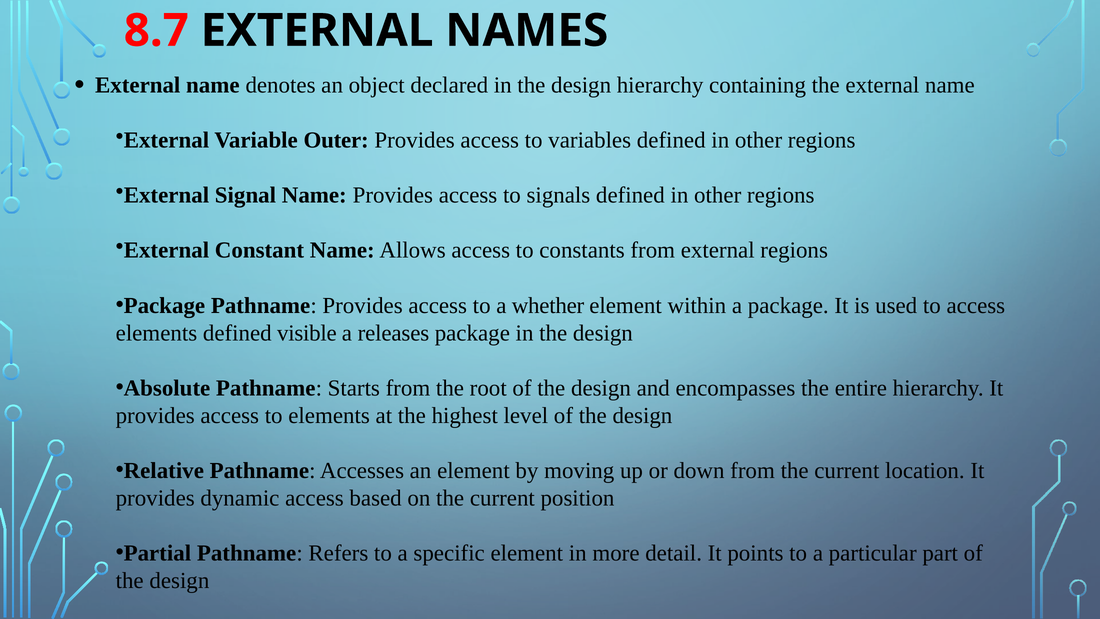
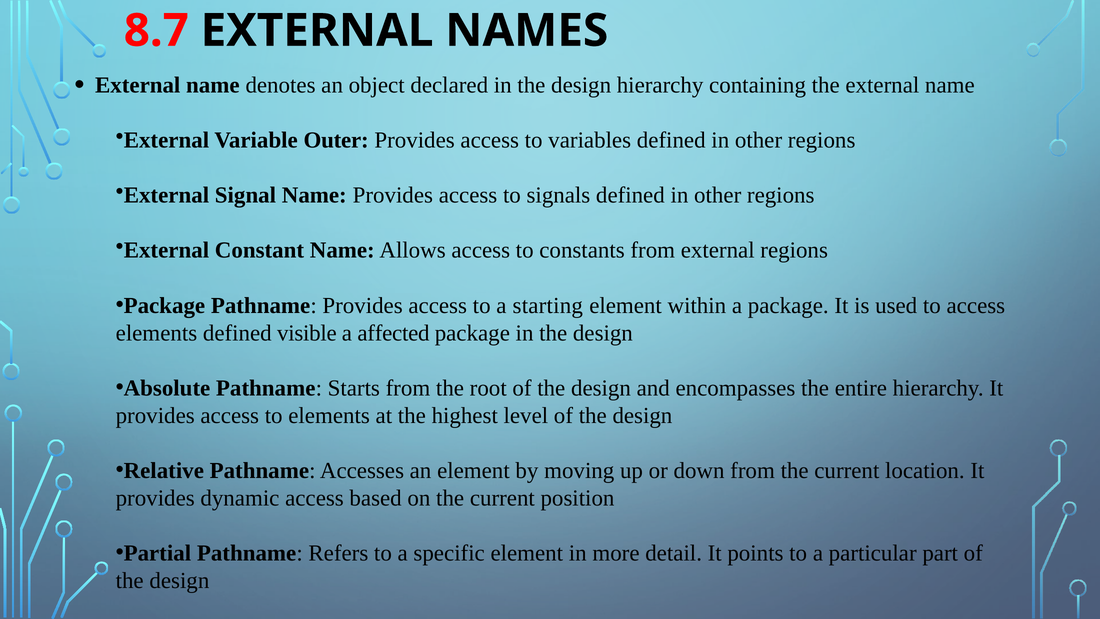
whether: whether -> starting
releases: releases -> affected
